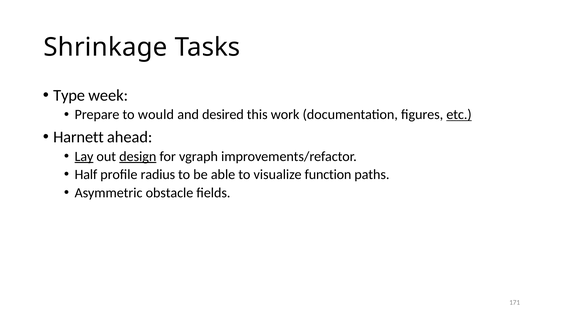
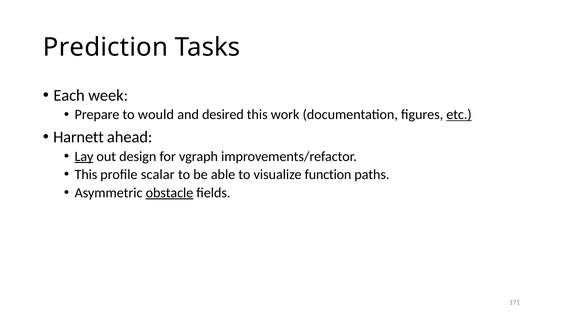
Shrinkage: Shrinkage -> Prediction
Type: Type -> Each
design underline: present -> none
Half at (86, 174): Half -> This
radius: radius -> scalar
obstacle underline: none -> present
